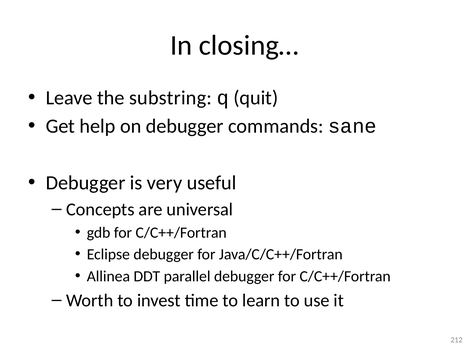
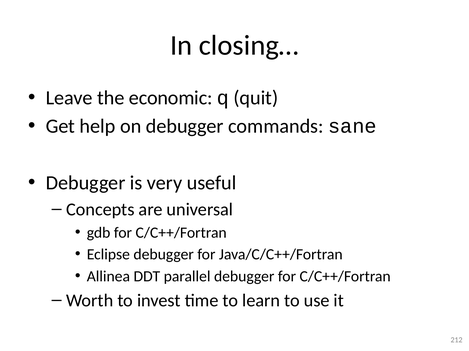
substring: substring -> economic
